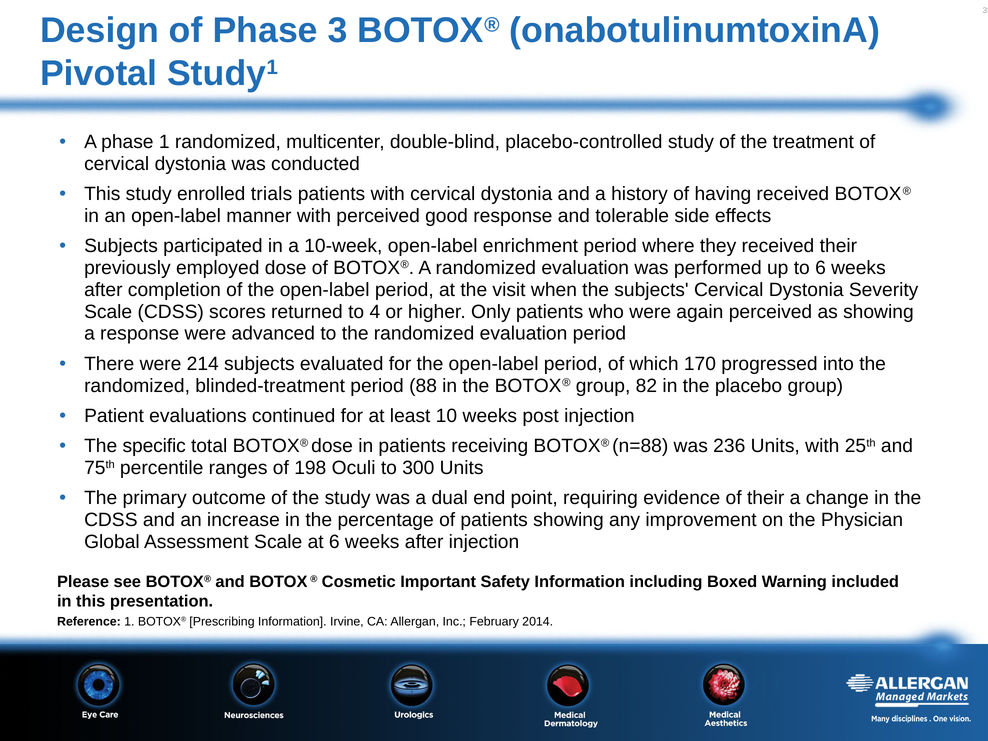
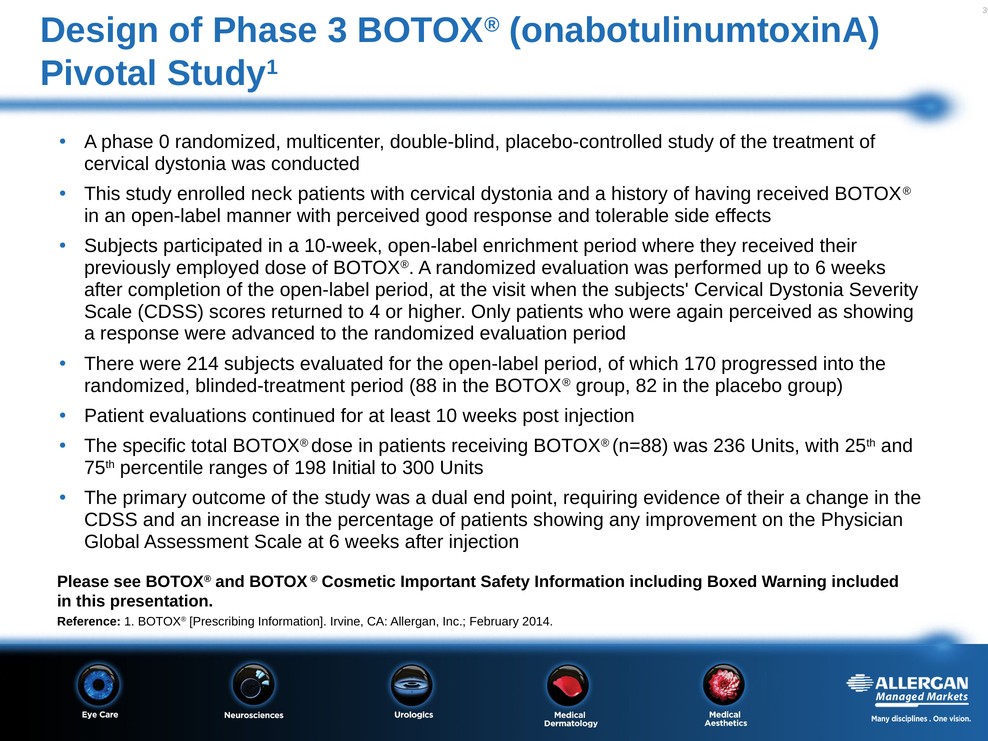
phase 1: 1 -> 0
trials: trials -> neck
Oculi: Oculi -> Initial
